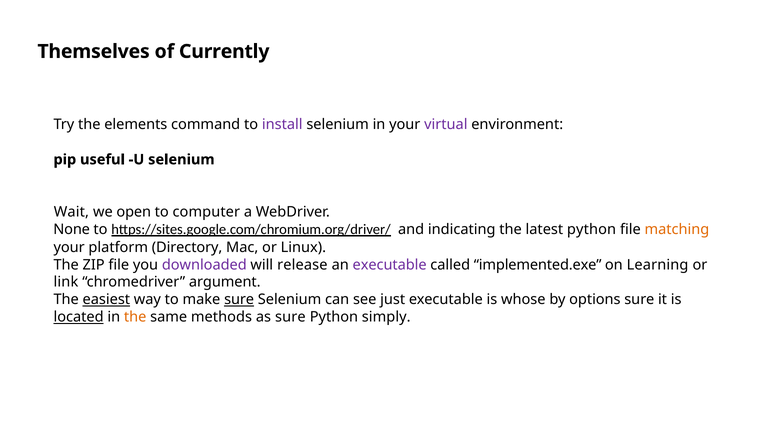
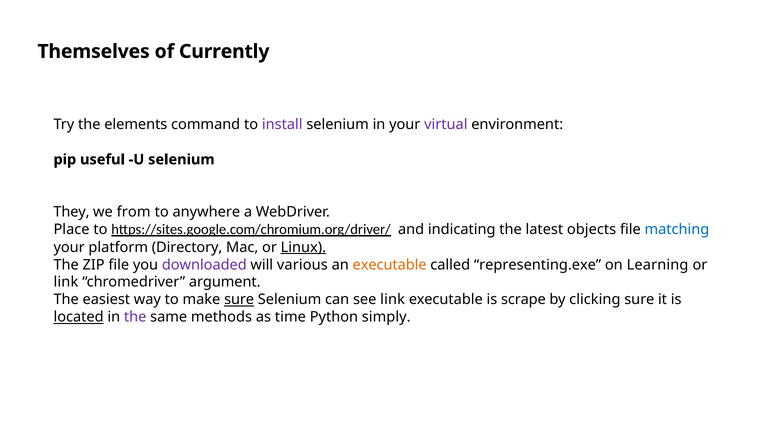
Wait: Wait -> They
open: open -> from
computer: computer -> anywhere
None: None -> Place
latest python: python -> objects
matching colour: orange -> blue
Linux underline: none -> present
release: release -> various
executable at (390, 265) colour: purple -> orange
implemented.exe: implemented.exe -> representing.exe
easiest underline: present -> none
see just: just -> link
whose: whose -> scrape
options: options -> clicking
the at (135, 317) colour: orange -> purple
as sure: sure -> time
